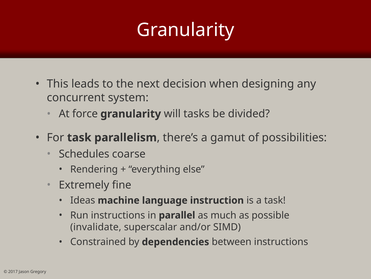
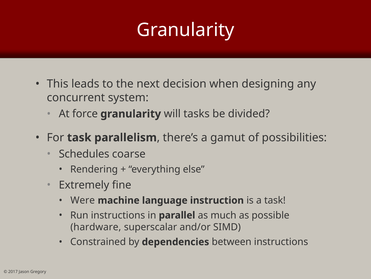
Ideas: Ideas -> Were
invalidate: invalidate -> hardware
